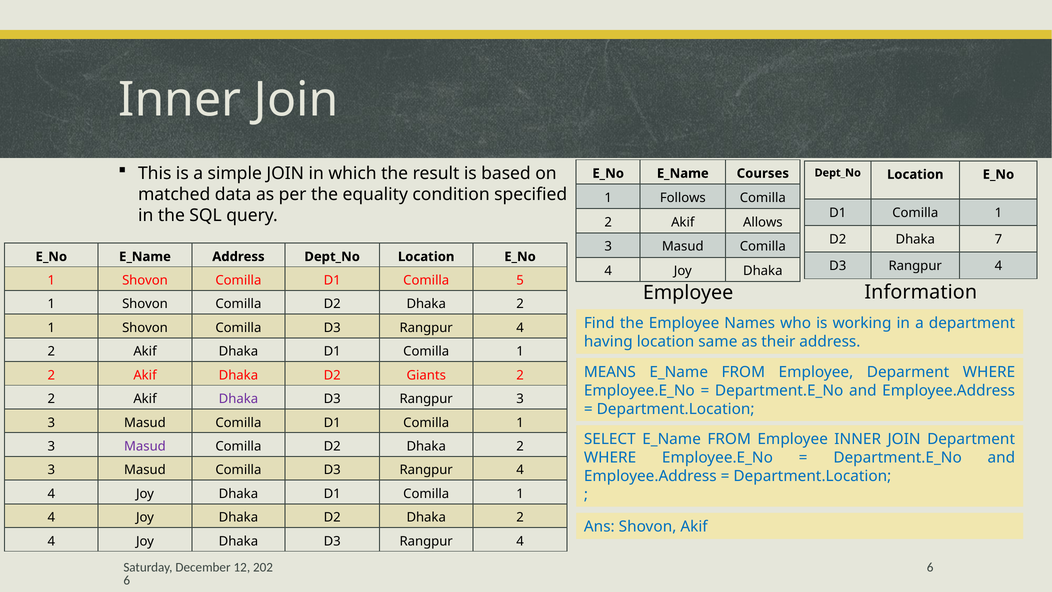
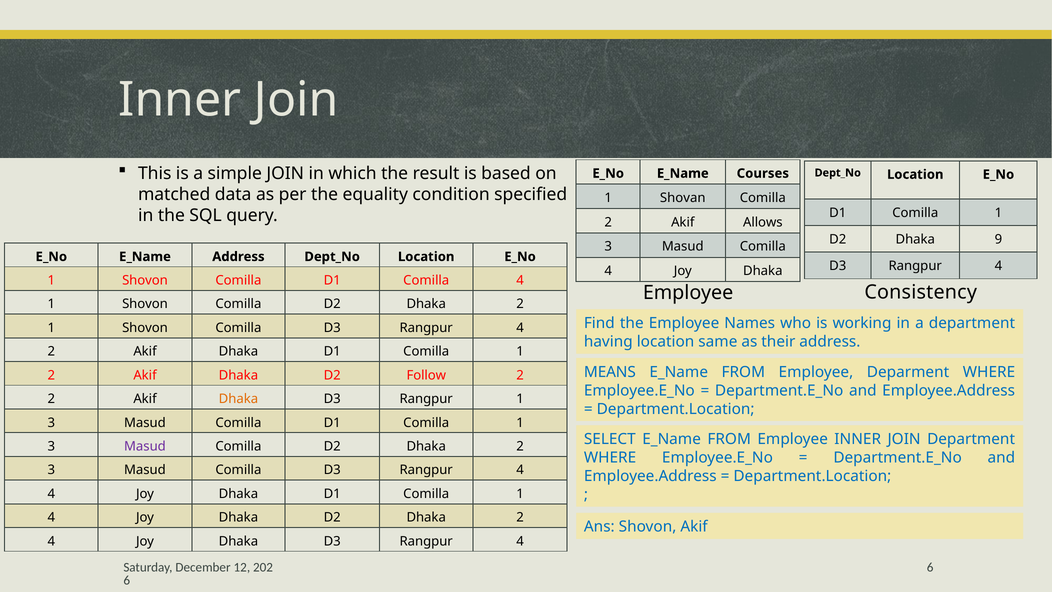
Follows: Follows -> Shovan
7: 7 -> 9
D1 Comilla 5: 5 -> 4
Information: Information -> Consistency
Giants: Giants -> Follow
Dhaka at (238, 399) colour: purple -> orange
Rangpur 3: 3 -> 1
